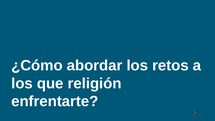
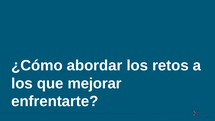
religión: religión -> mejorar
